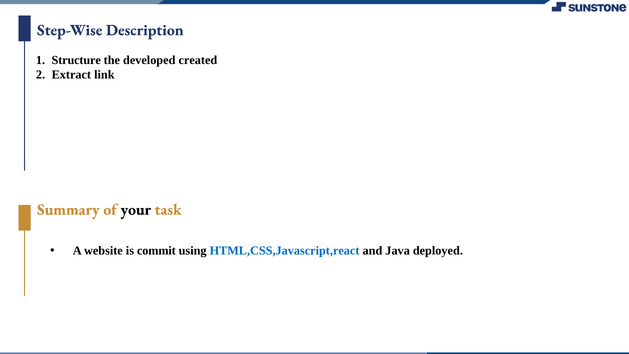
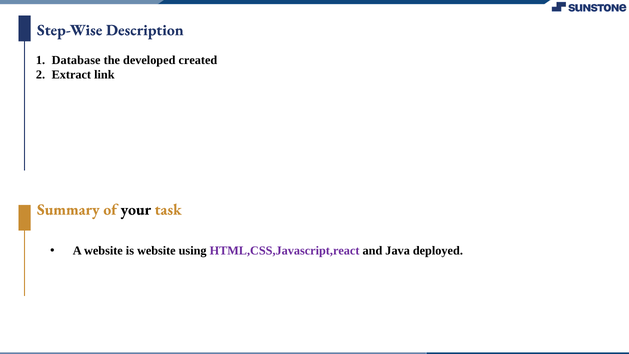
Structure: Structure -> Database
is commit: commit -> website
HTML,CSS,Javascript,react colour: blue -> purple
